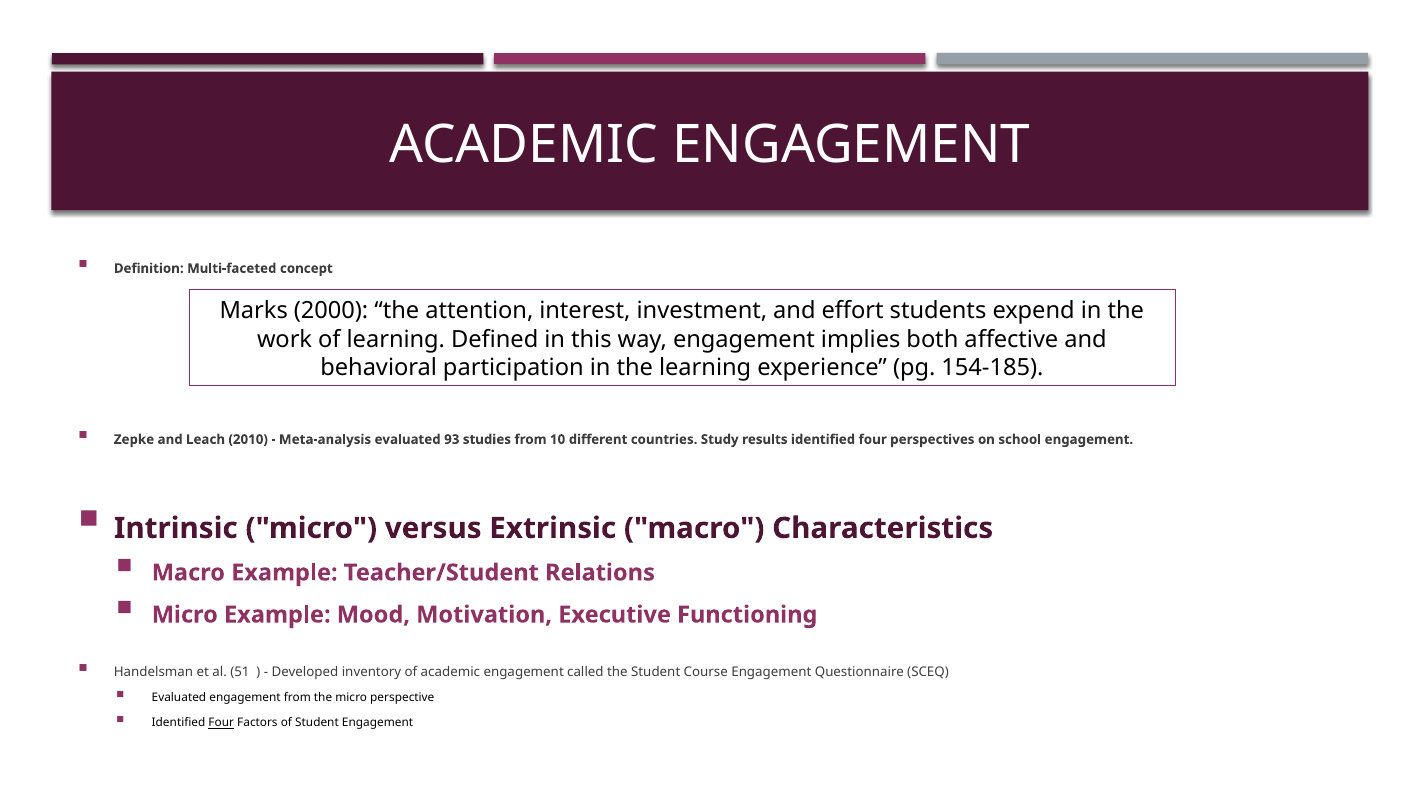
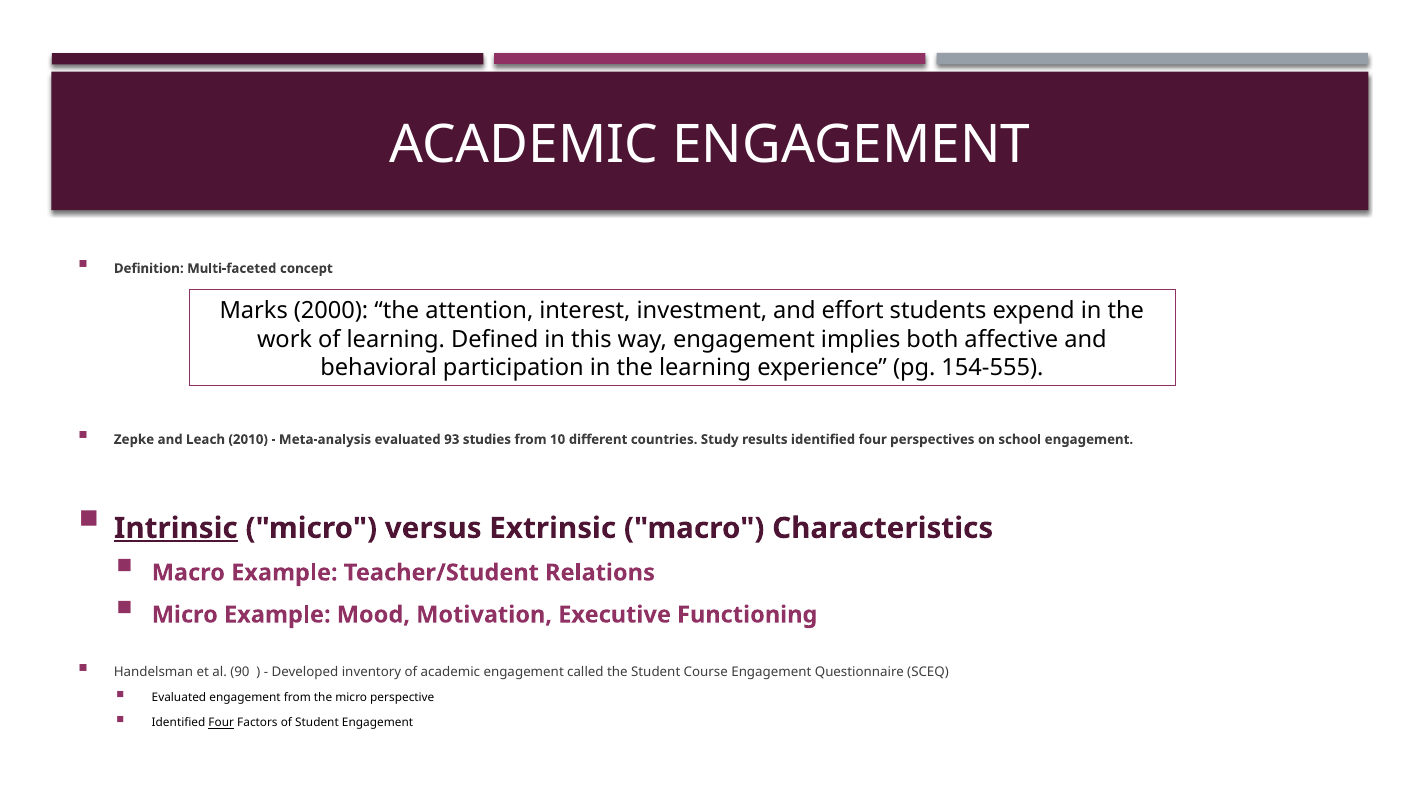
154-185: 154-185 -> 154-555
Intrinsic underline: none -> present
51: 51 -> 90
